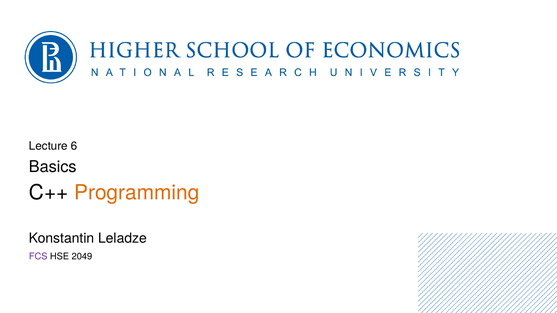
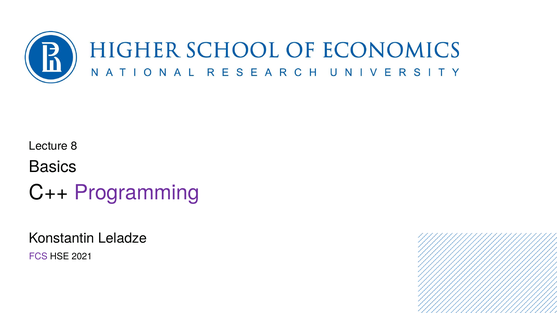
6: 6 -> 8
Programming colour: orange -> purple
2049: 2049 -> 2021
